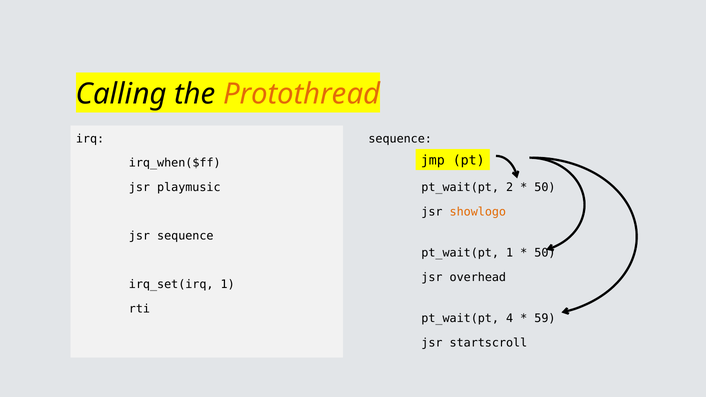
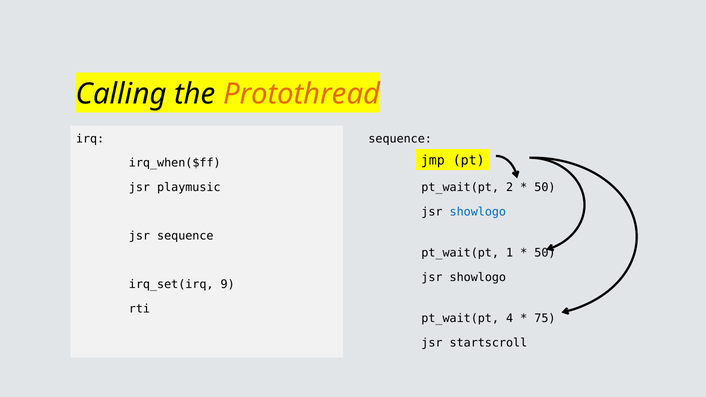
showlogo at (478, 212) colour: orange -> blue
overhead at (478, 277): overhead -> showlogo
irq_set(irq 1: 1 -> 9
59: 59 -> 75
